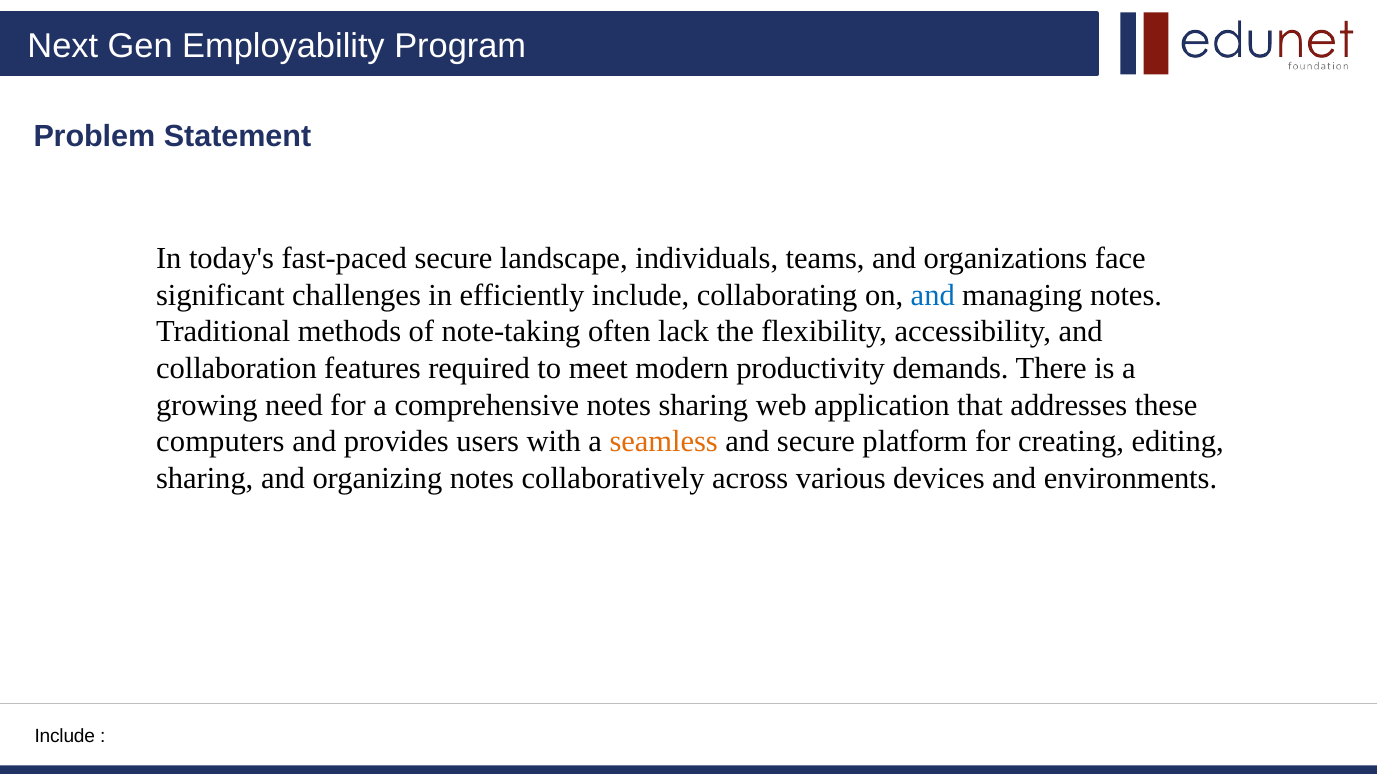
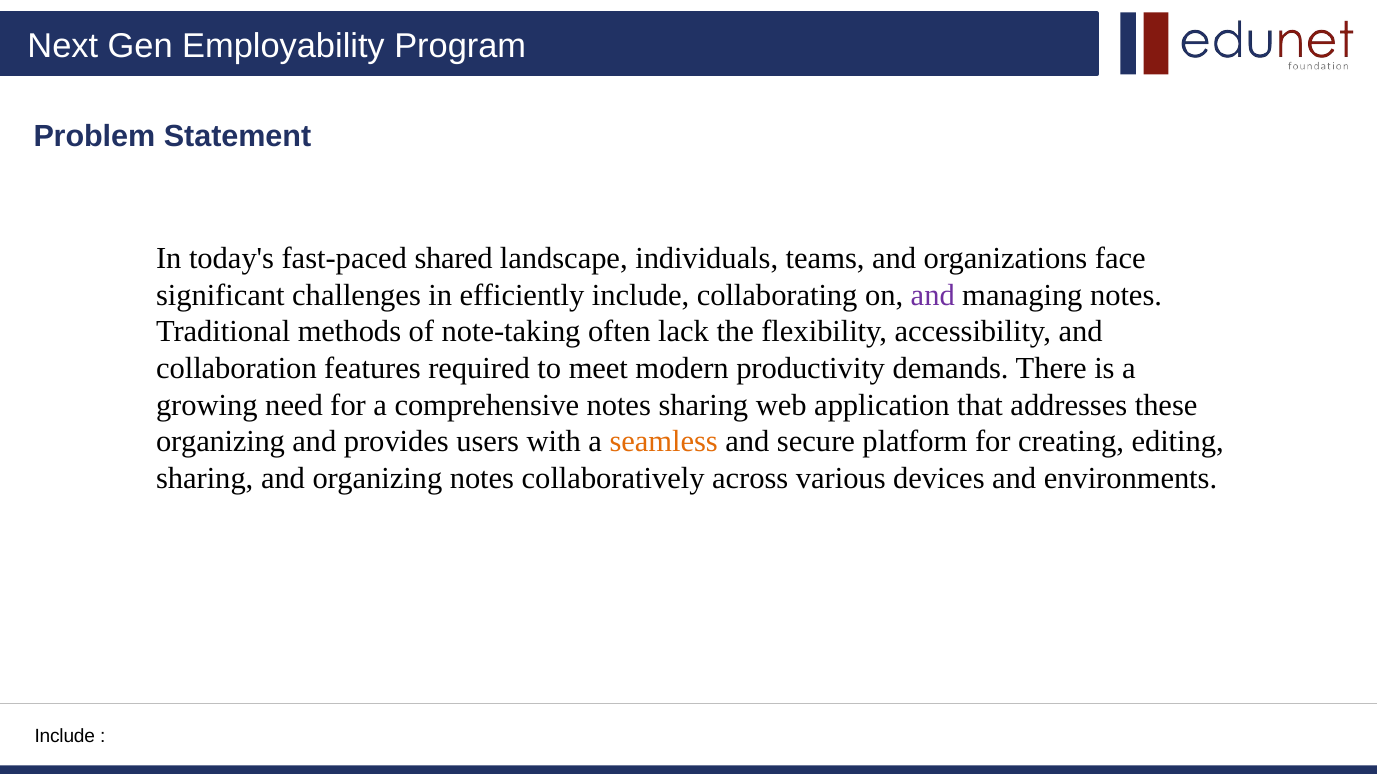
fast-paced secure: secure -> shared
and at (933, 295) colour: blue -> purple
computers at (220, 442): computers -> organizing
